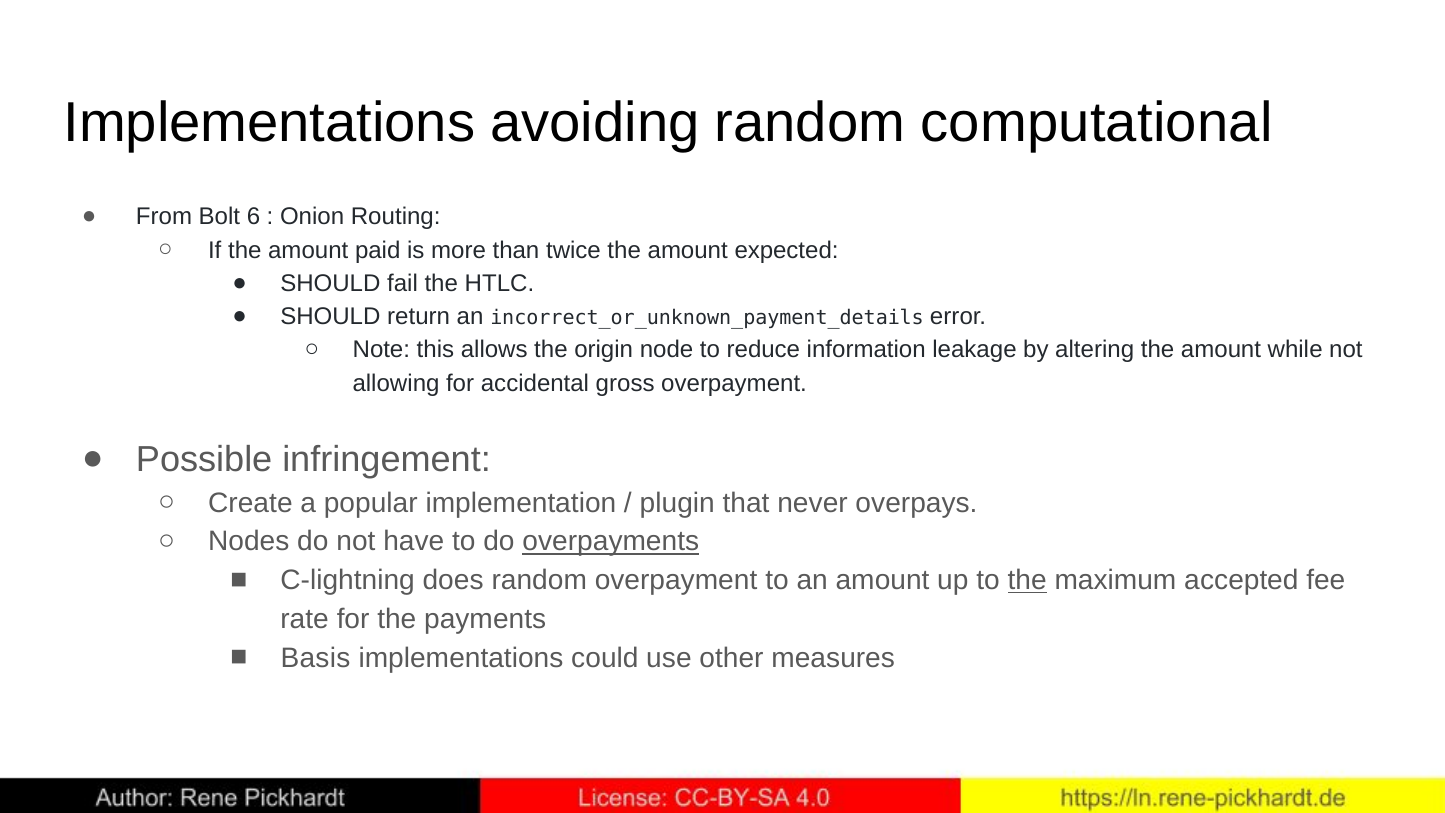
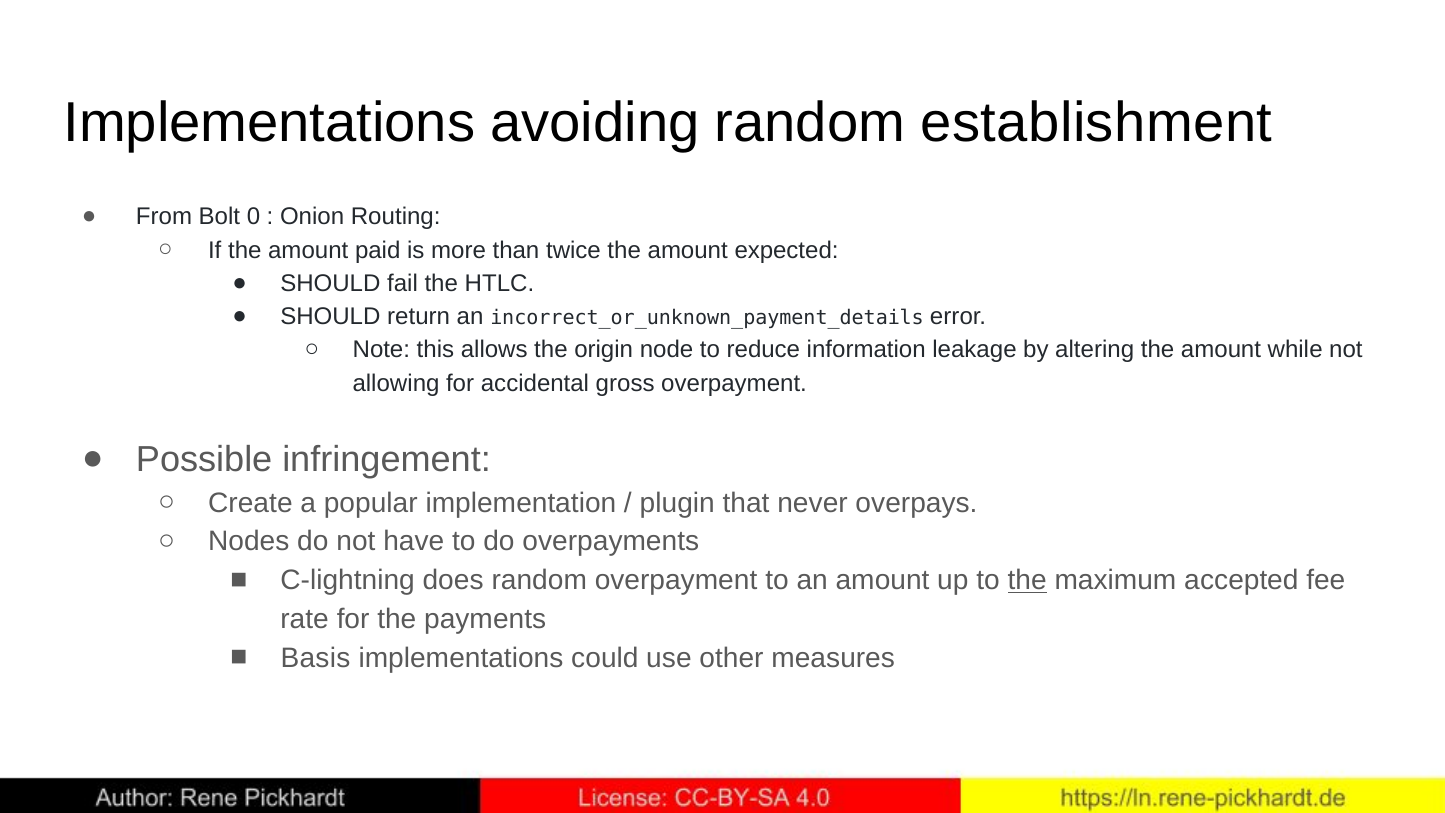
computational: computational -> establishment
6: 6 -> 0
overpayments underline: present -> none
